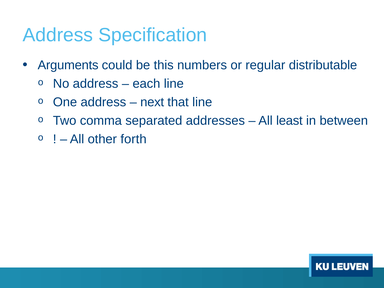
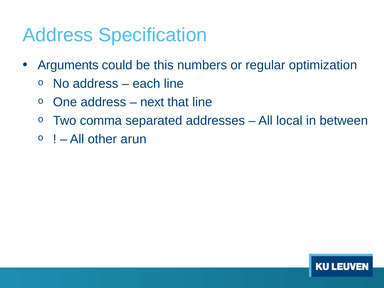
distributable: distributable -> optimization
least: least -> local
forth: forth -> arun
